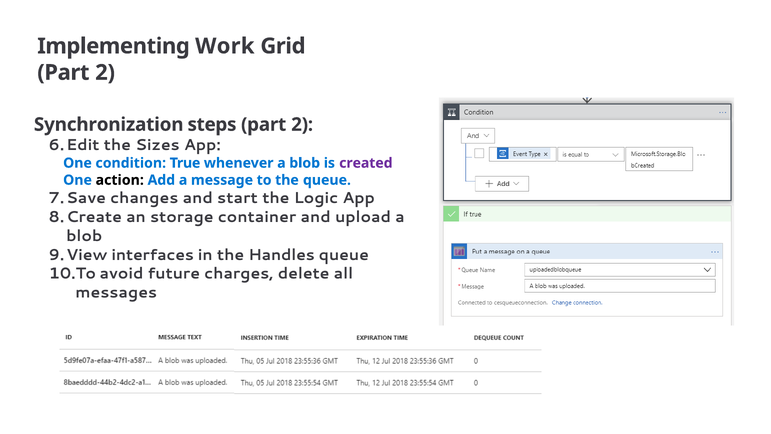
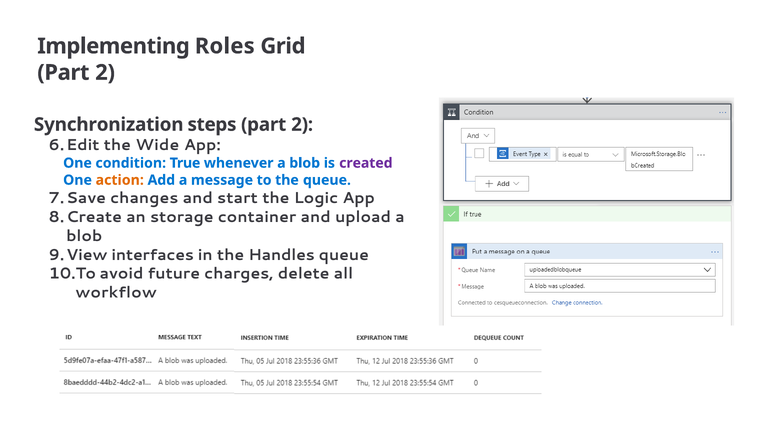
Work: Work -> Roles
Sizes: Sizes -> Wide
action colour: black -> orange
messages: messages -> workflow
